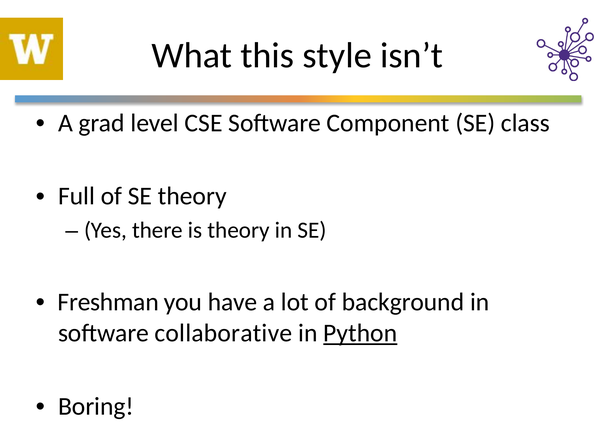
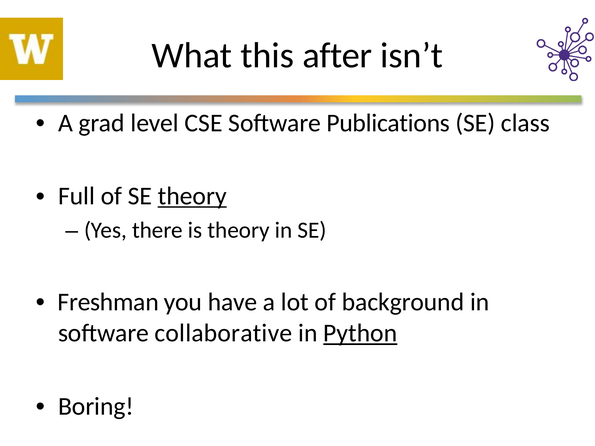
style: style -> after
Component: Component -> Publications
theory at (192, 196) underline: none -> present
